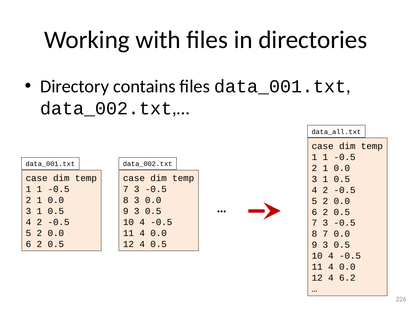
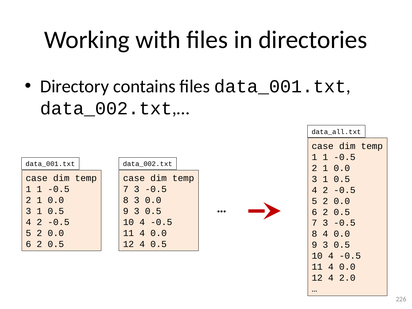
8 7: 7 -> 4
6.2: 6.2 -> 2.0
